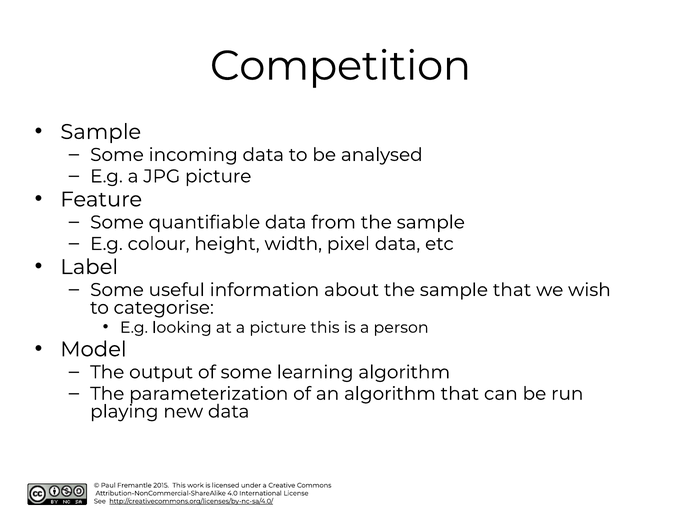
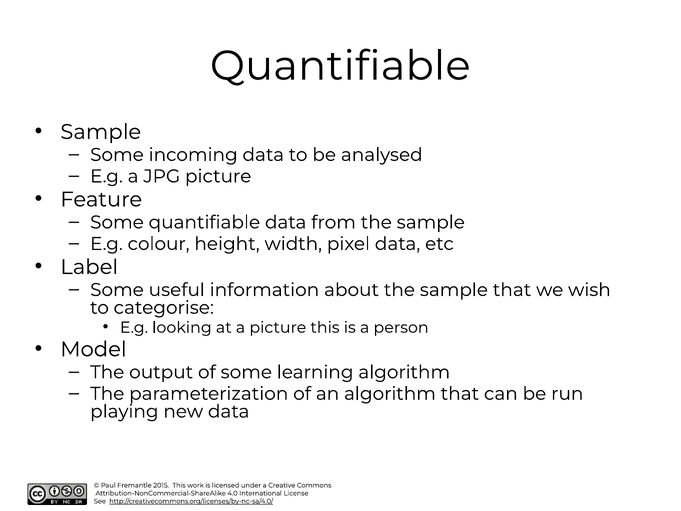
Competition at (341, 66): Competition -> Quantifiable
